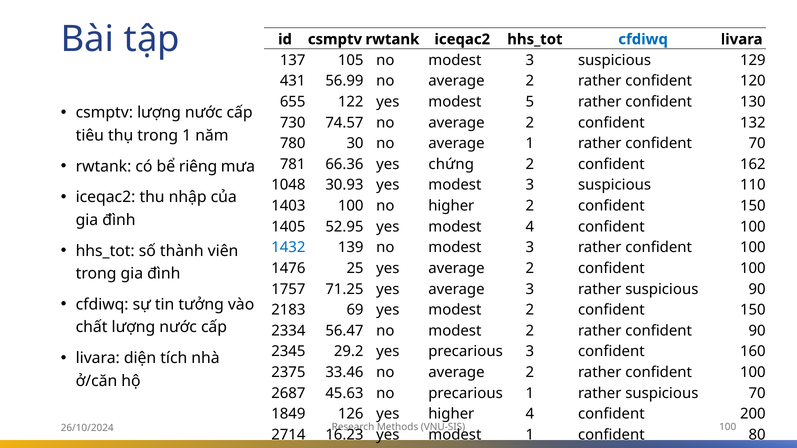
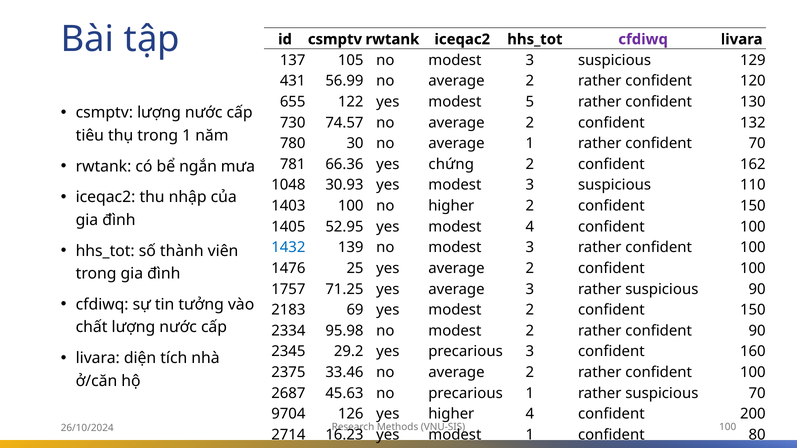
cfdiwq at (643, 39) colour: blue -> purple
riêng: riêng -> ngắn
56.47: 56.47 -> 95.98
1849: 1849 -> 9704
